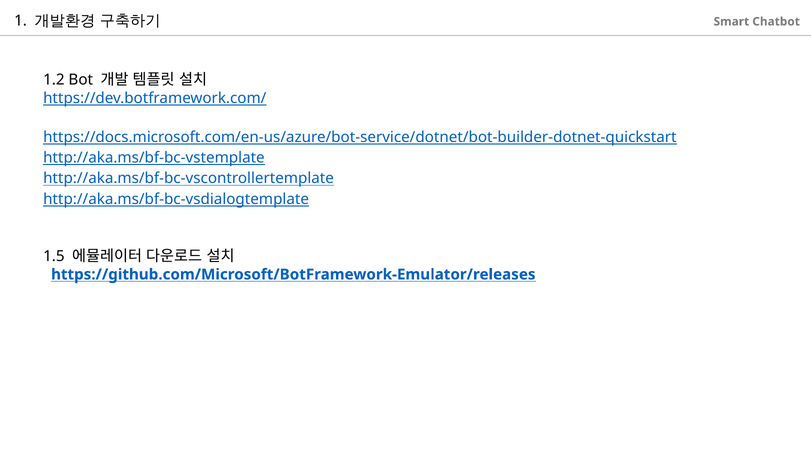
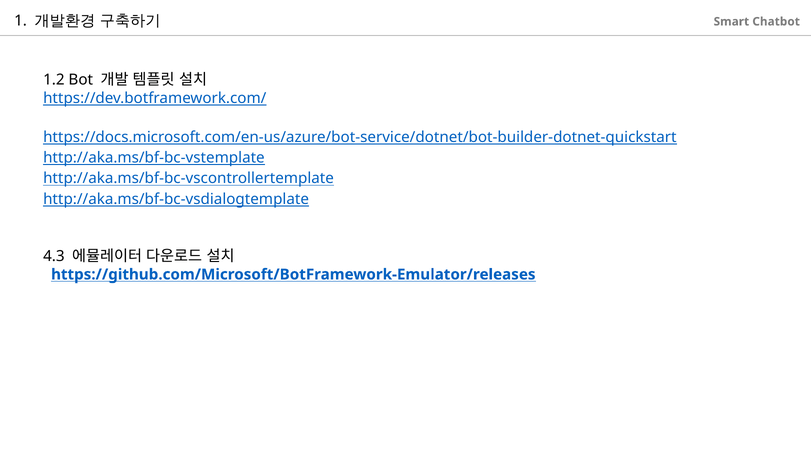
1.5: 1.5 -> 4.3
